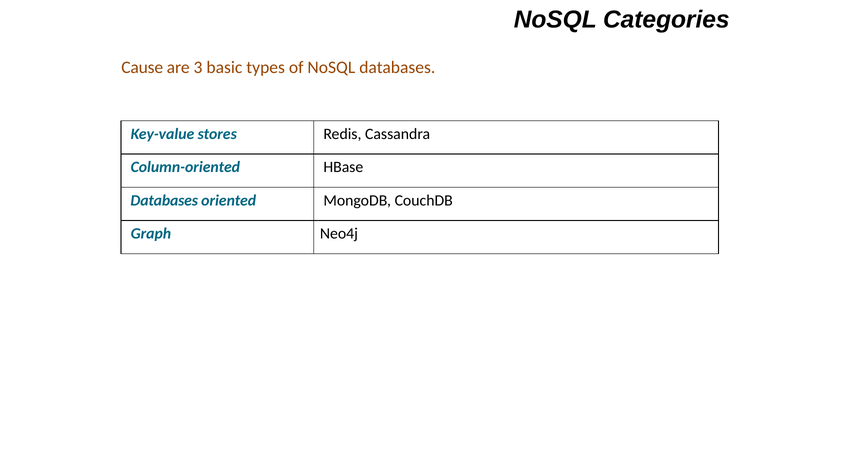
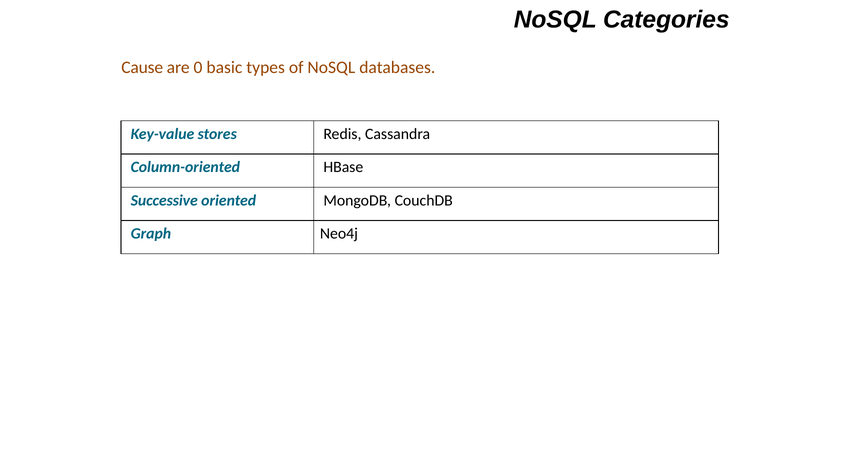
3: 3 -> 0
Databases at (164, 200): Databases -> Successive
